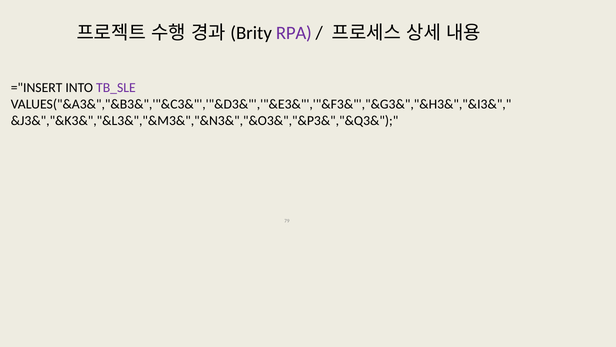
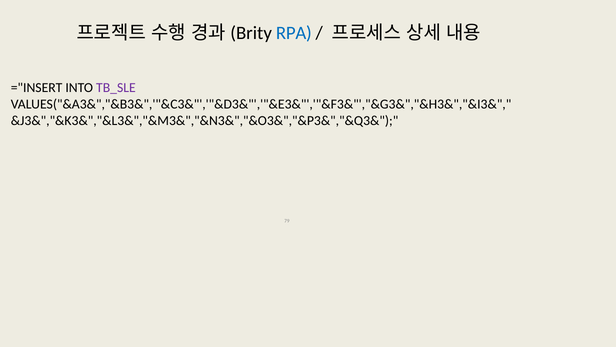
RPA colour: purple -> blue
